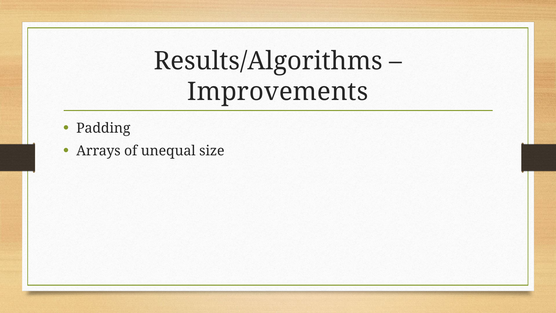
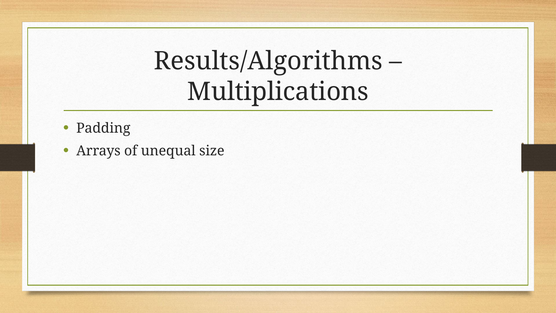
Improvements: Improvements -> Multiplications
